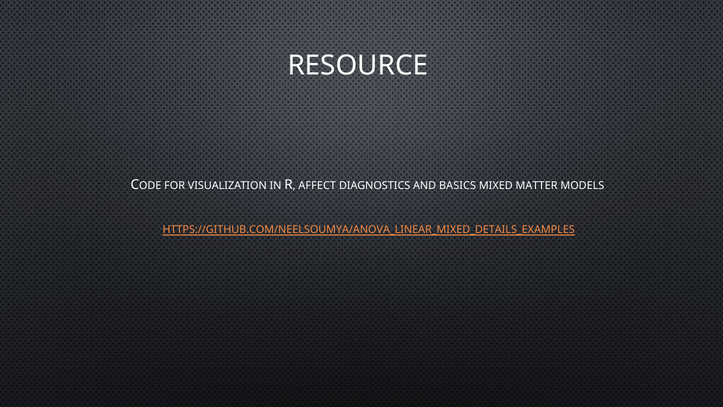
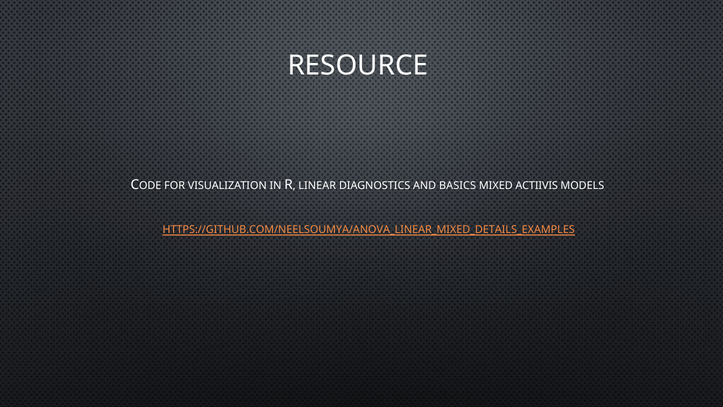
AFFECT: AFFECT -> LINEAR
MATTER: MATTER -> ACTIIVIS
